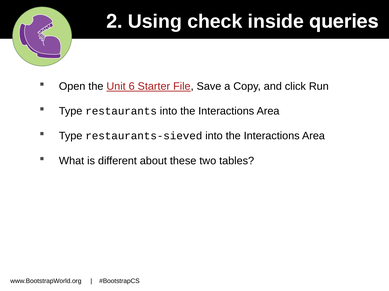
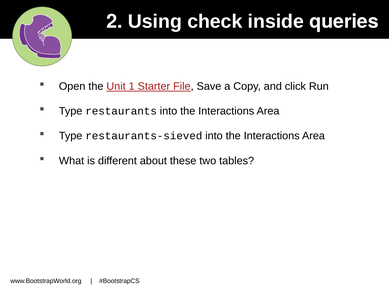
6: 6 -> 1
